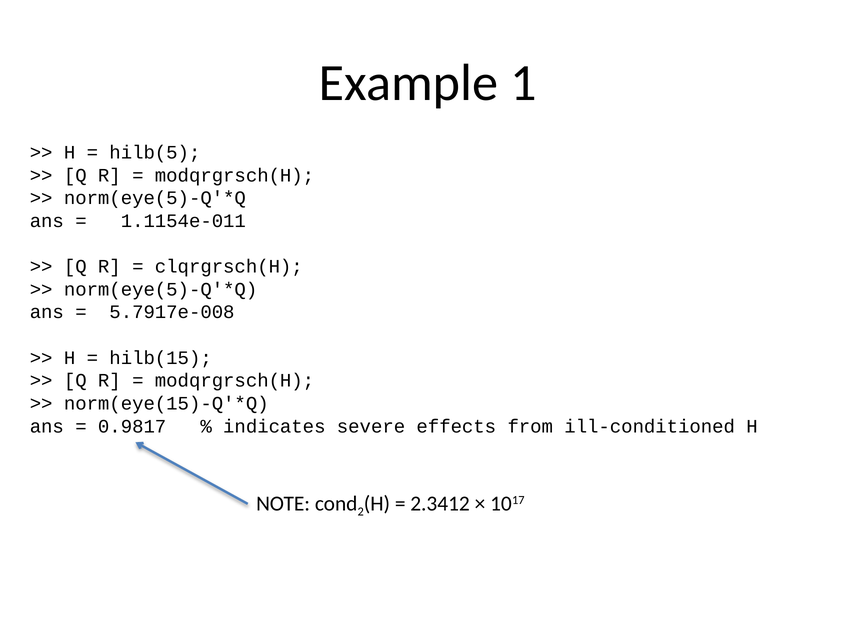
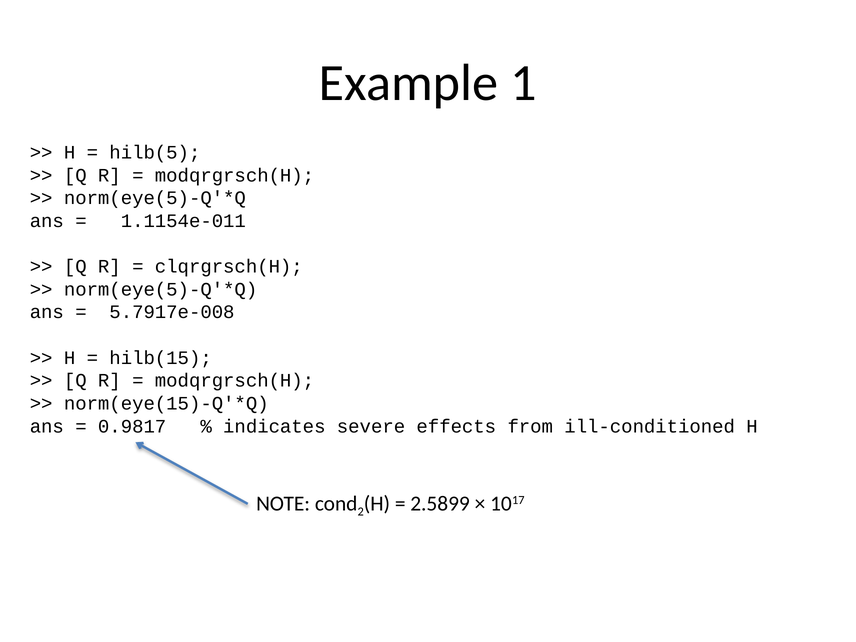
2.3412: 2.3412 -> 2.5899
